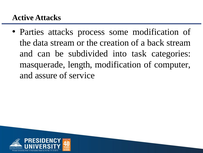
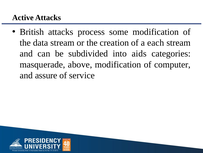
Parties: Parties -> British
back: back -> each
task: task -> aids
length: length -> above
